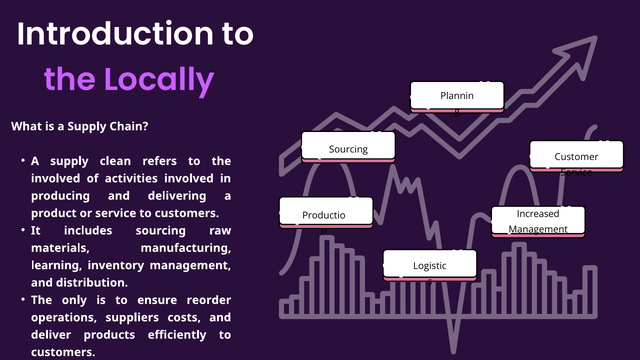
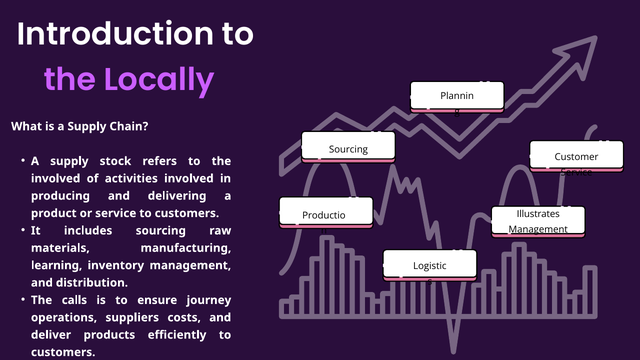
clean: clean -> stock
Increased: Increased -> Illustrates
only: only -> calls
reorder: reorder -> journey
